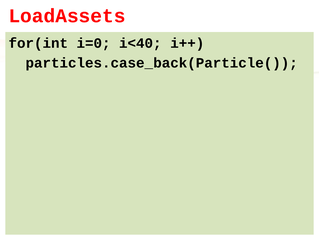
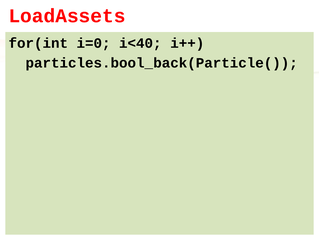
particles.case_back(Particle(: particles.case_back(Particle( -> particles.bool_back(Particle(
